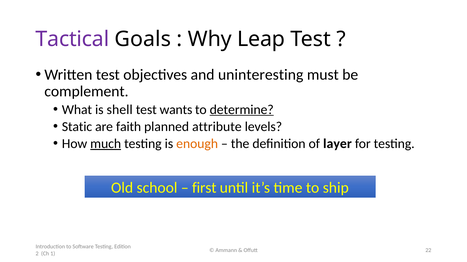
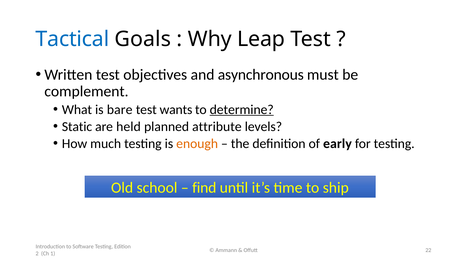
Tactical colour: purple -> blue
uninteresting: uninteresting -> asynchronous
shell: shell -> bare
faith: faith -> held
much underline: present -> none
layer: layer -> early
first: first -> find
